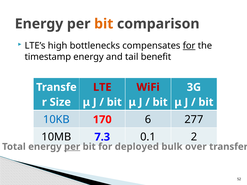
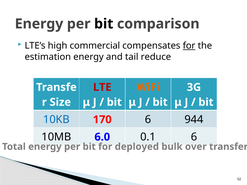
bit at (104, 24) colour: orange -> black
bottlenecks: bottlenecks -> commercial
timestamp: timestamp -> estimation
benefit: benefit -> reduce
WiFi colour: red -> orange
277: 277 -> 944
7.3: 7.3 -> 6.0
0.1 2: 2 -> 6
per at (72, 147) underline: present -> none
